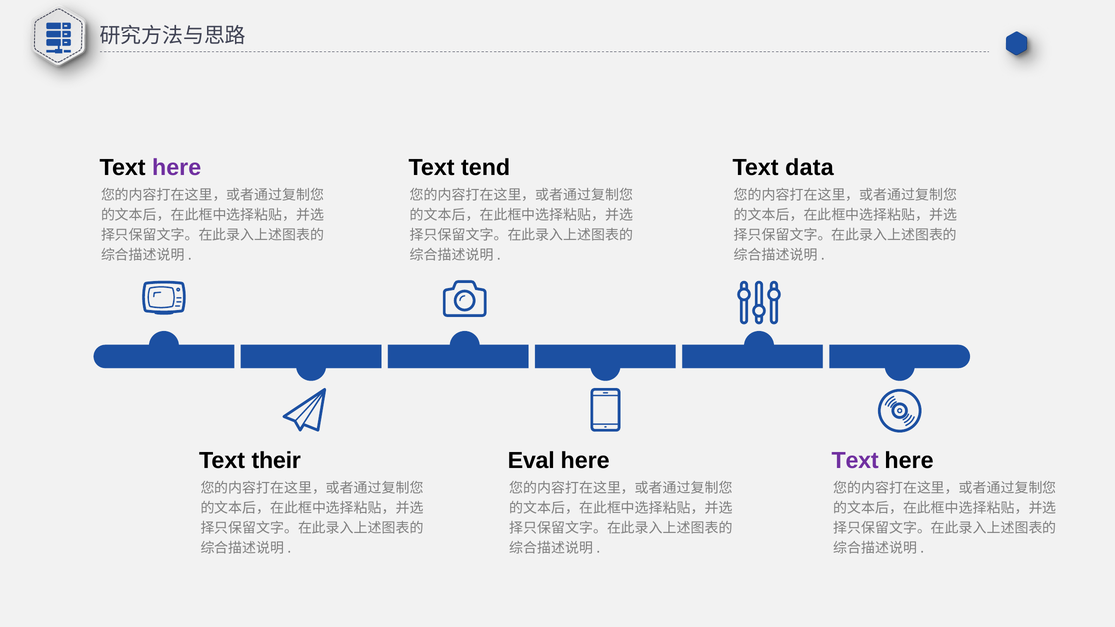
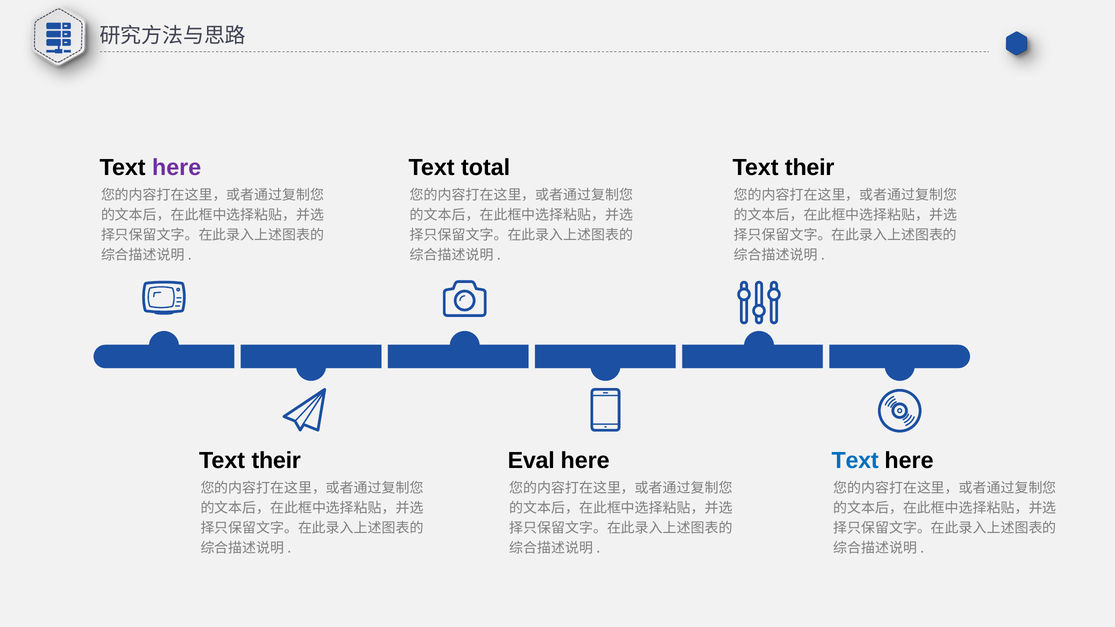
tend: tend -> total
data at (809, 168): data -> their
Text at (855, 461) colour: purple -> blue
